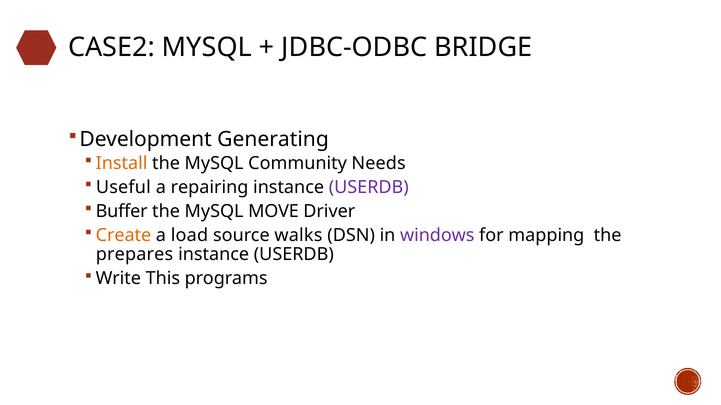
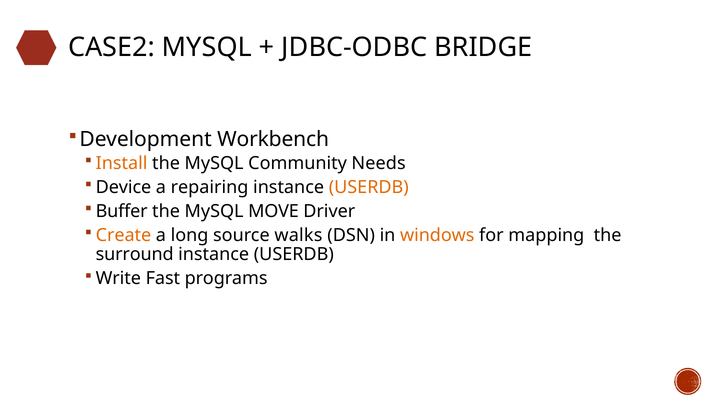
Generating: Generating -> Workbench
Useful: Useful -> Device
USERDB at (369, 187) colour: purple -> orange
load: load -> long
windows colour: purple -> orange
prepares: prepares -> surround
This: This -> Fast
